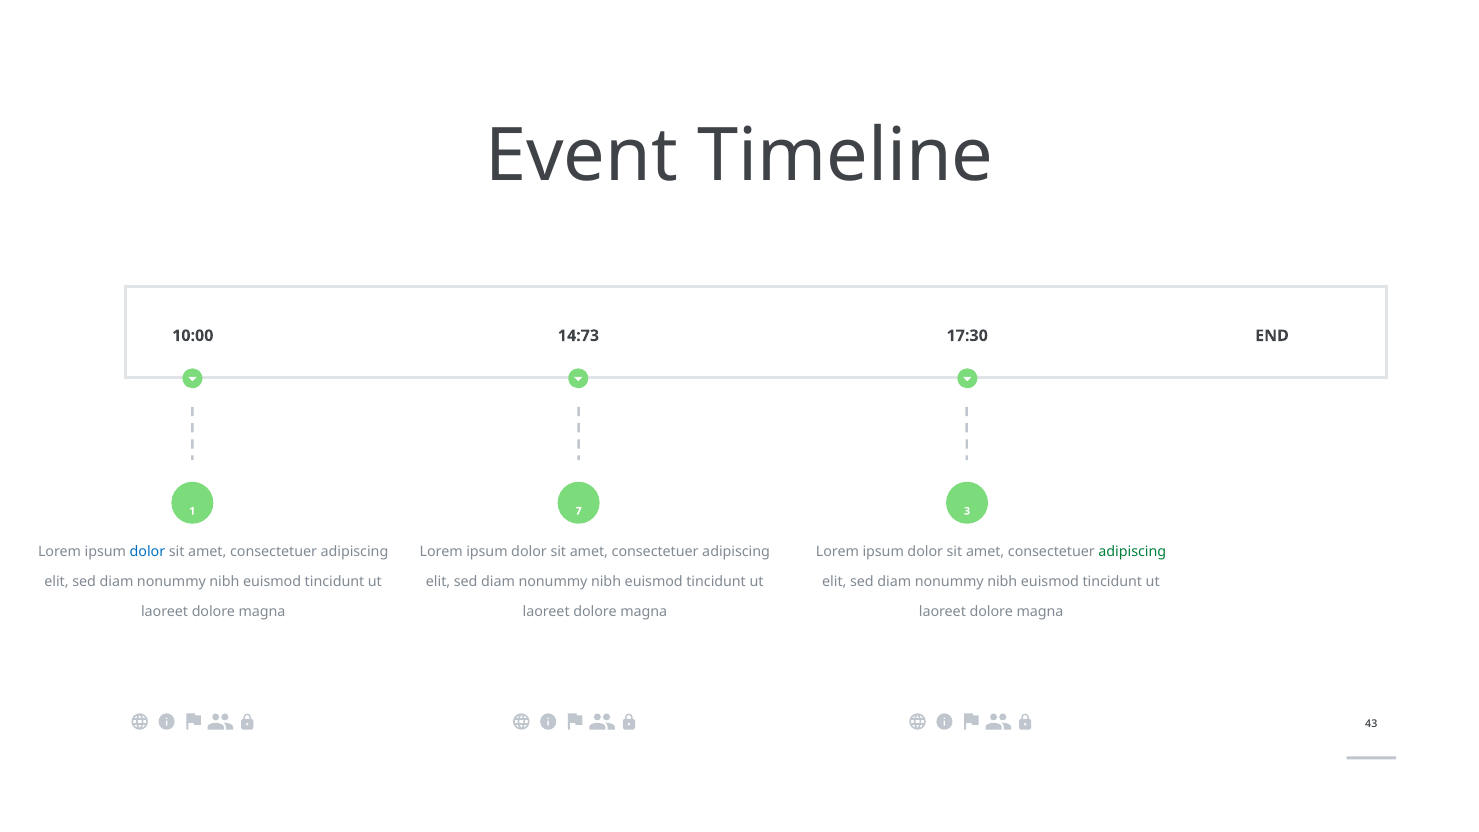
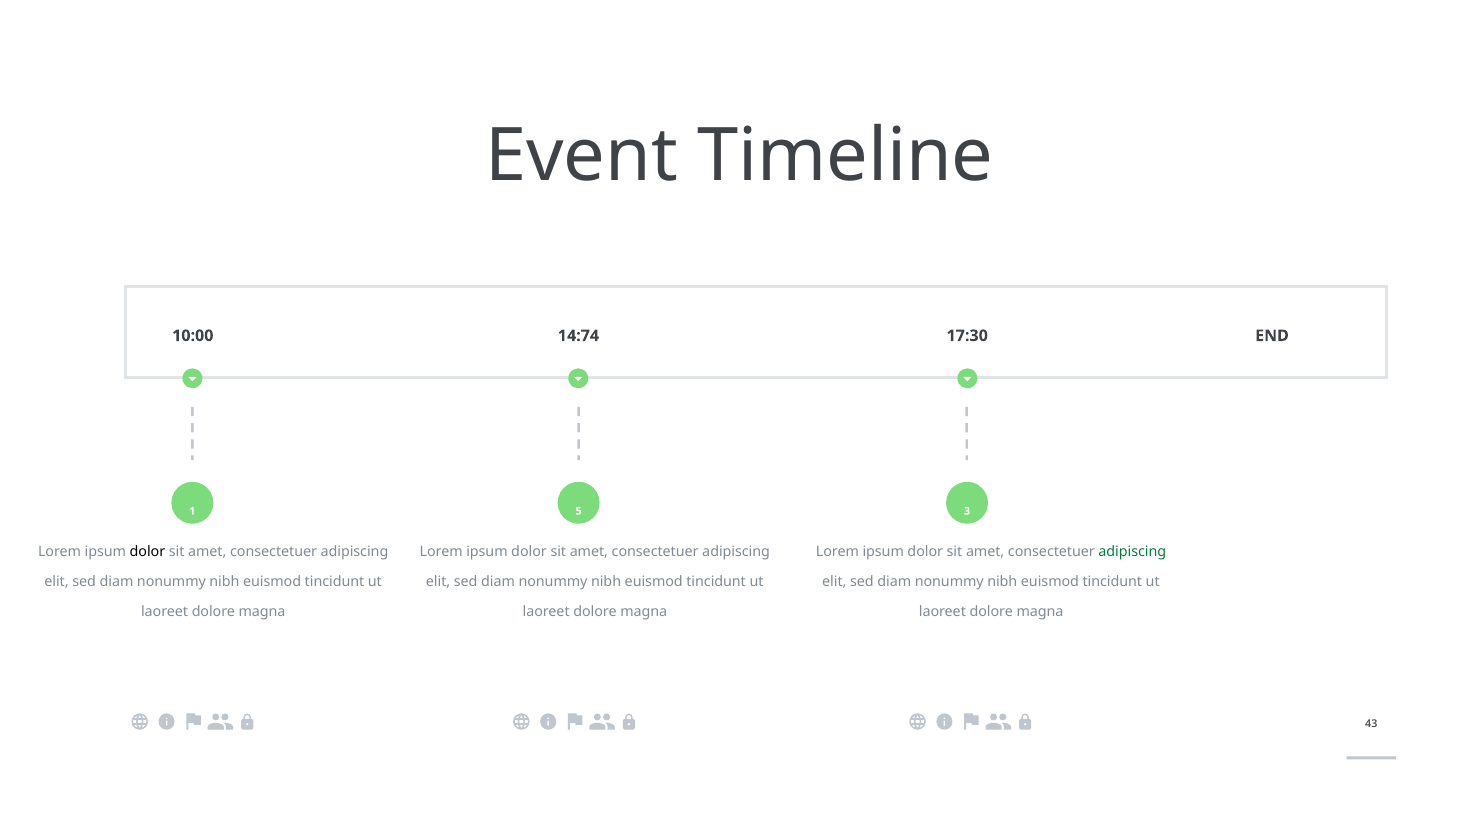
14:73: 14:73 -> 14:74
7: 7 -> 5
dolor at (147, 552) colour: blue -> black
